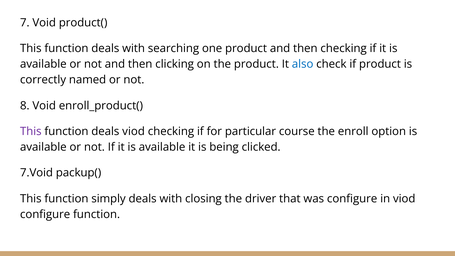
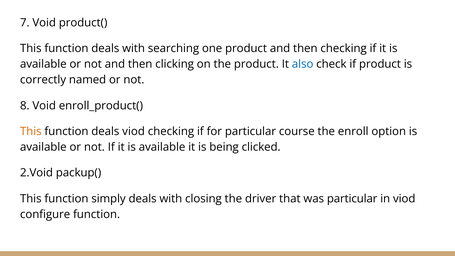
This at (31, 131) colour: purple -> orange
7.Void: 7.Void -> 2.Void
was configure: configure -> particular
